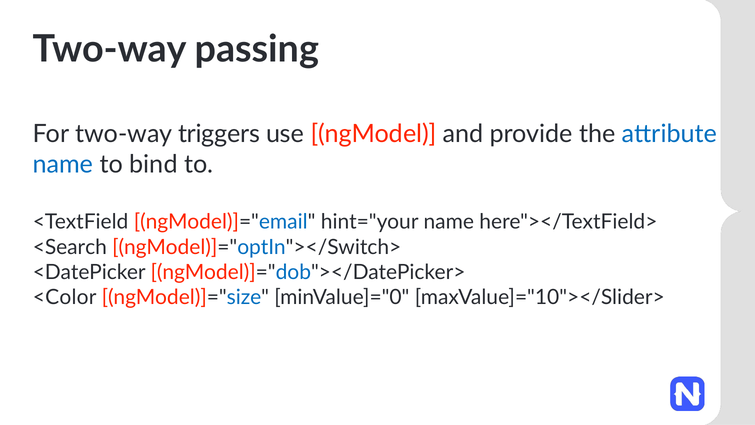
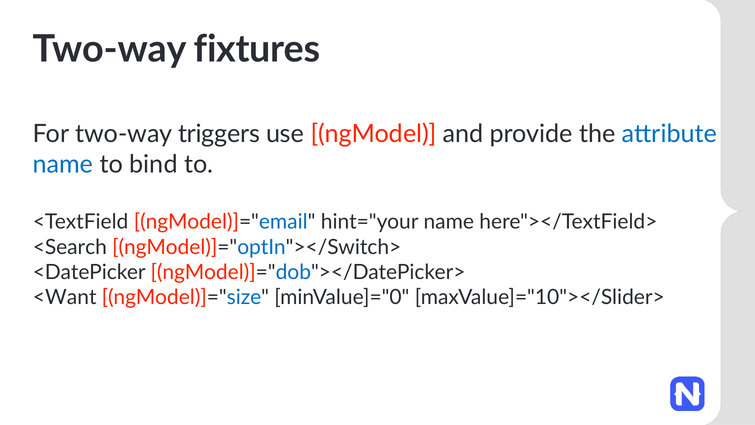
passing: passing -> fixtures
<Color: <Color -> <Want
